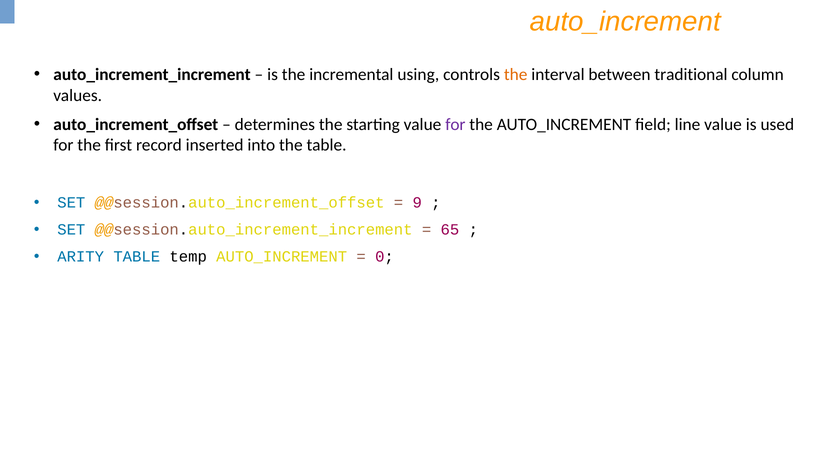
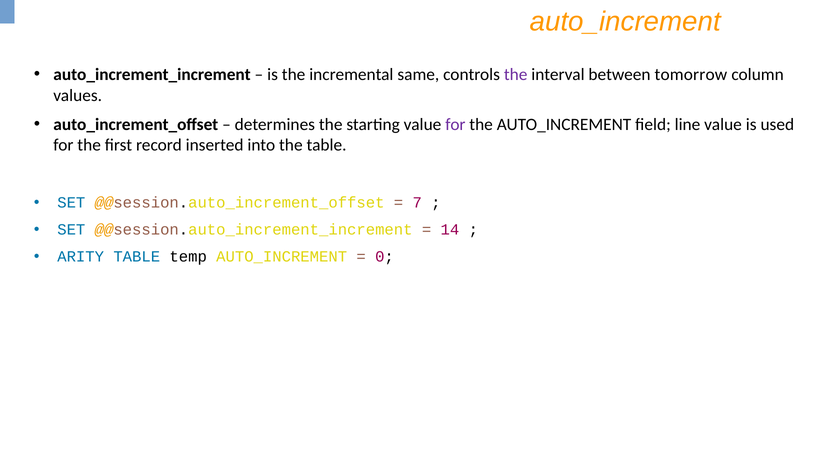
using: using -> same
the at (516, 75) colour: orange -> purple
traditional: traditional -> tomorrow
9: 9 -> 7
65: 65 -> 14
